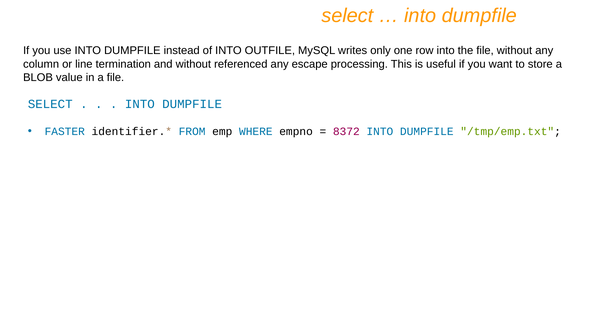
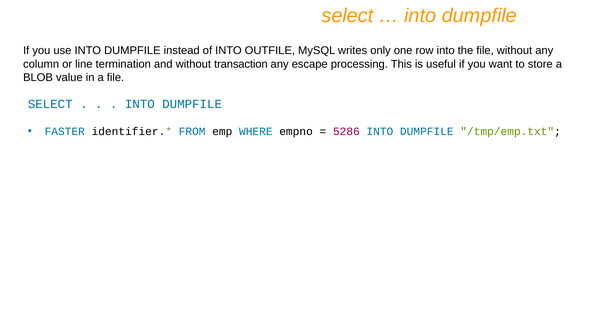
referenced: referenced -> transaction
8372: 8372 -> 5286
